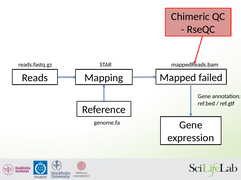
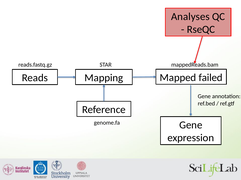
Chimeric: Chimeric -> Analyses
